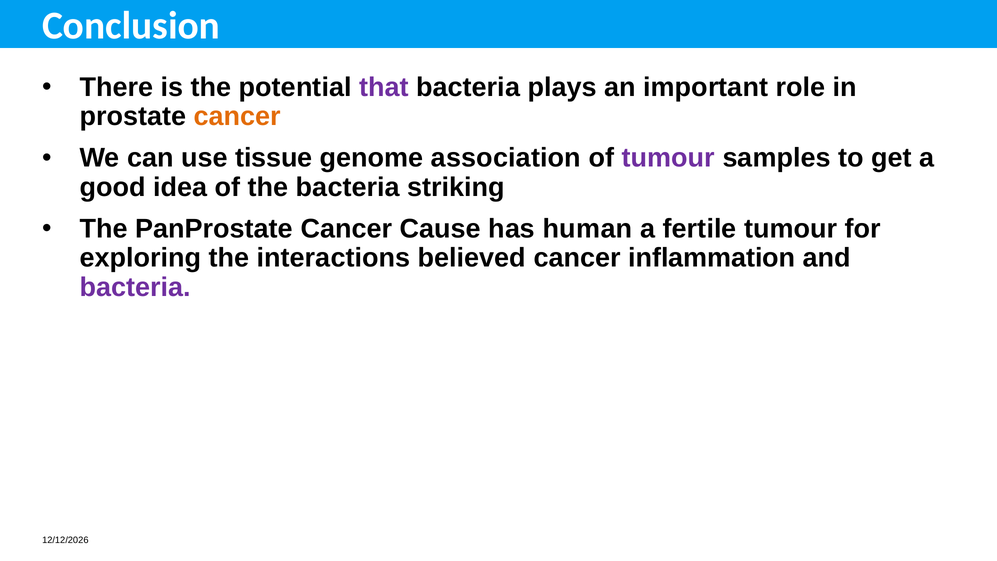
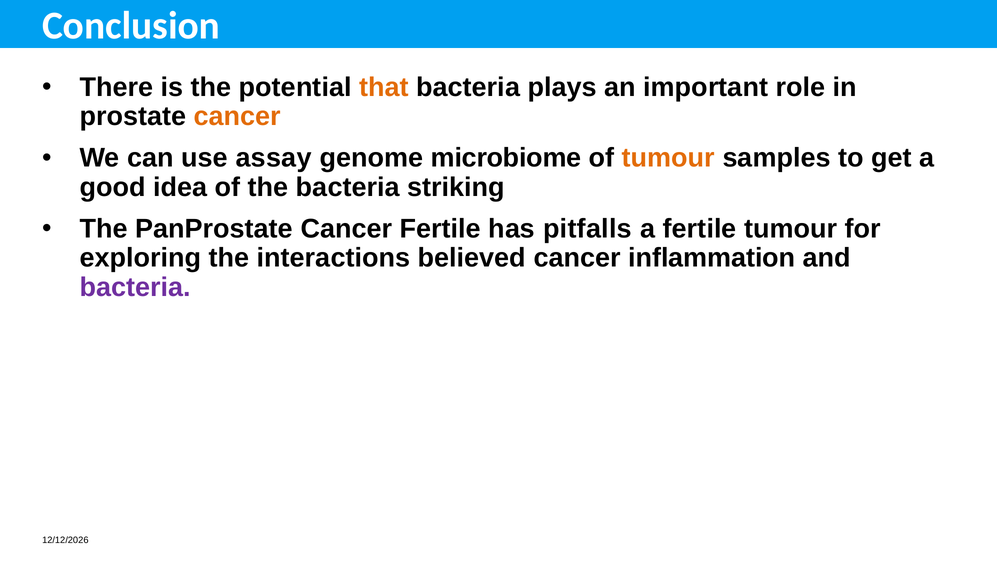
that colour: purple -> orange
tissue: tissue -> assay
association: association -> microbiome
tumour at (668, 158) colour: purple -> orange
Cancer Cause: Cause -> Fertile
human: human -> pitfalls
